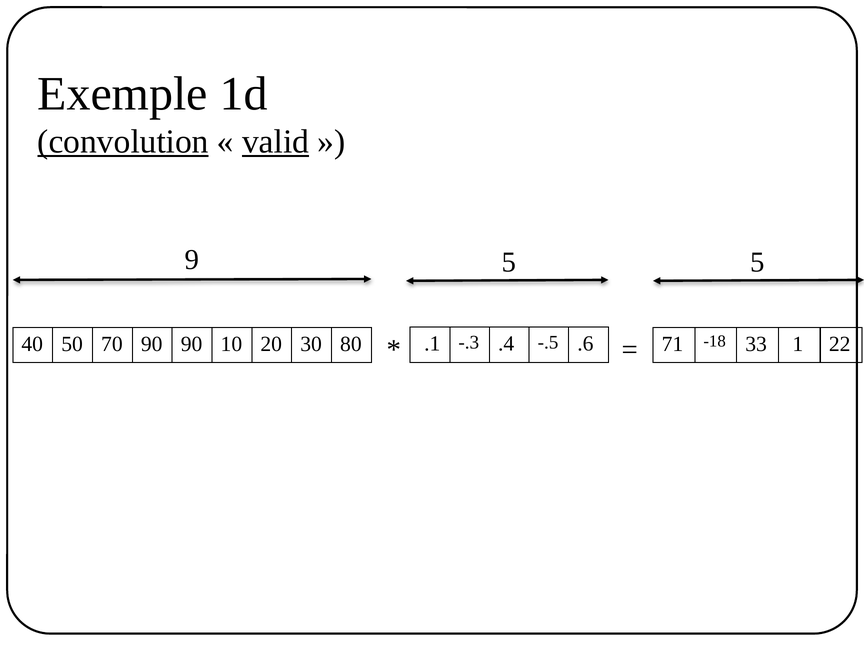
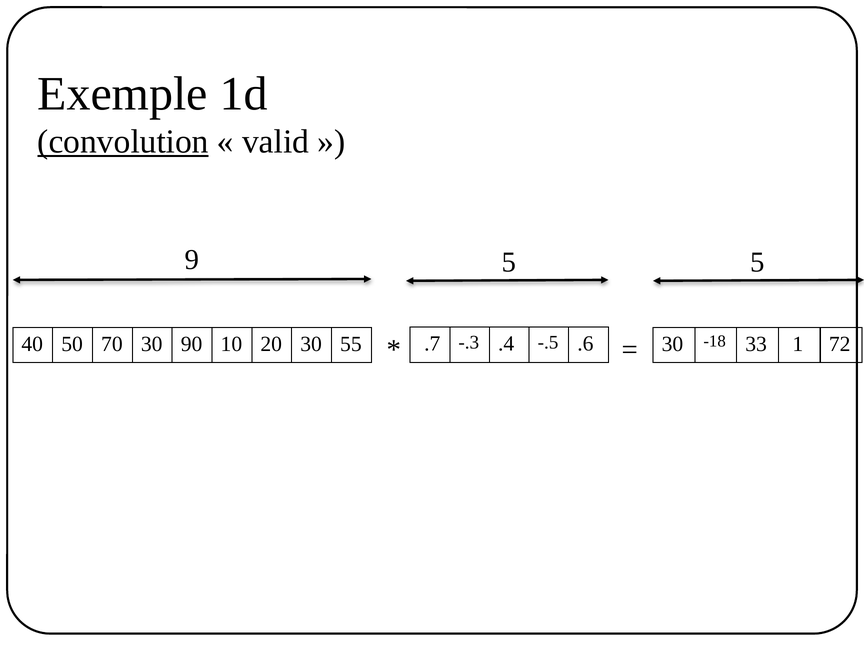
valid underline: present -> none
.1: .1 -> .7
.6 71: 71 -> 30
22: 22 -> 72
70 90: 90 -> 30
80: 80 -> 55
